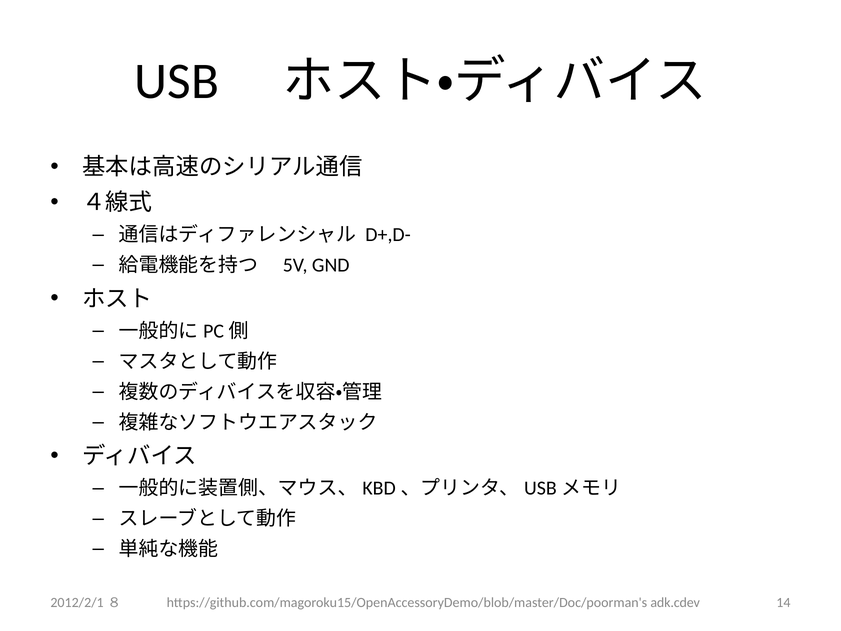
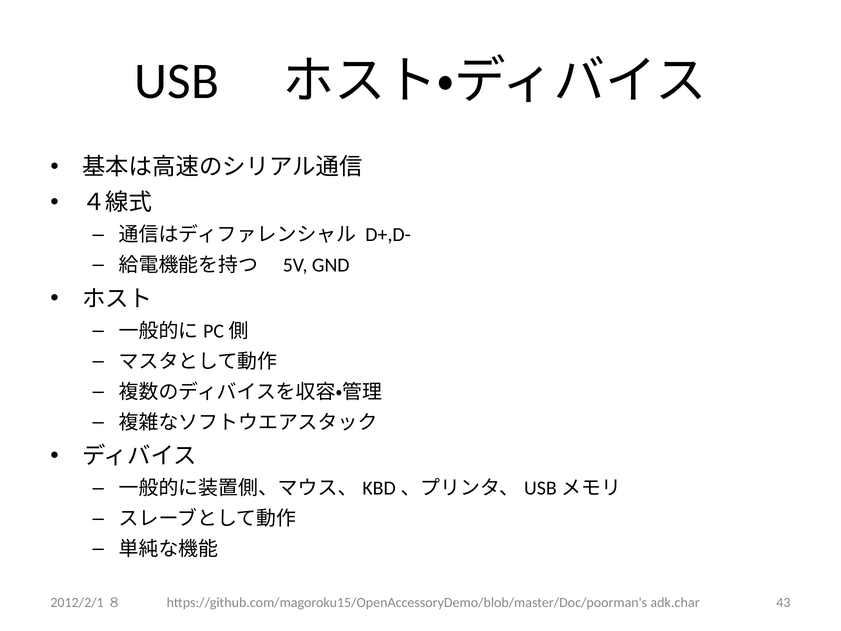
adk.cdev: adk.cdev -> adk.char
14: 14 -> 43
